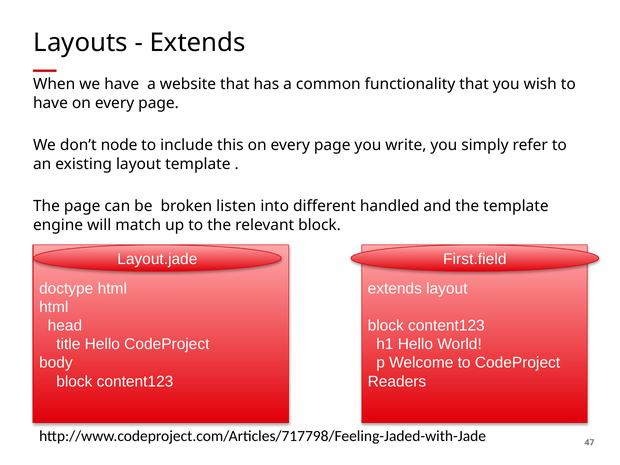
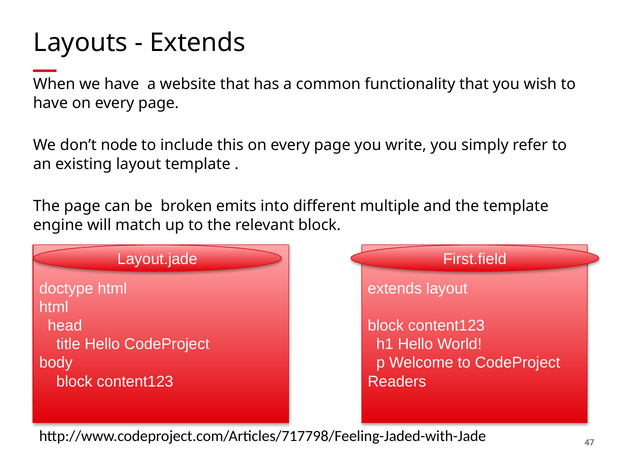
listen: listen -> emits
handled: handled -> multiple
